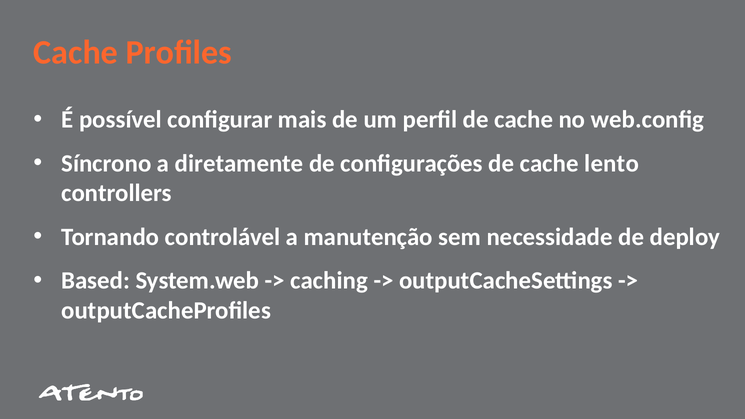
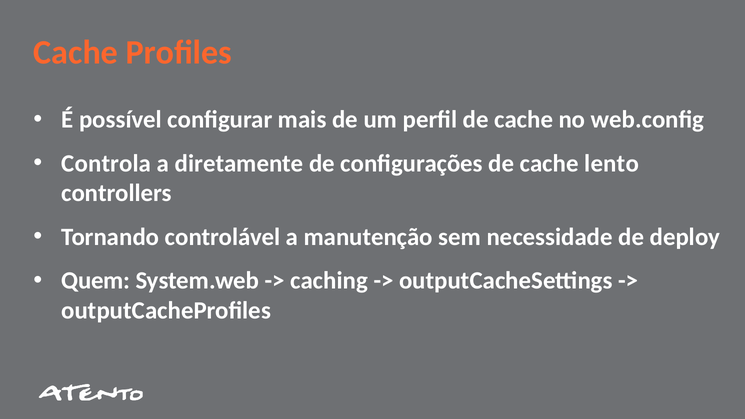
Síncrono: Síncrono -> Controla
Based: Based -> Quem
